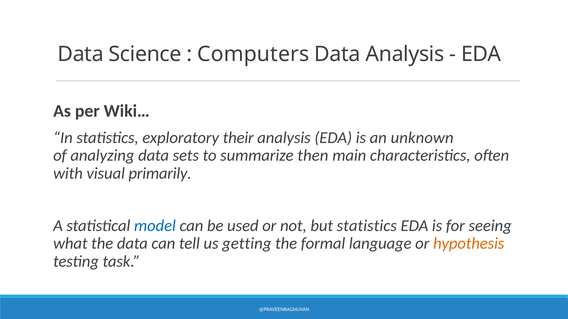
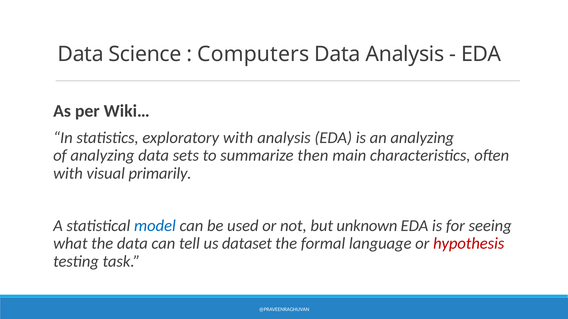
exploratory their: their -> with
an unknown: unknown -> analyzing
but statistics: statistics -> unknown
getting: getting -> dataset
hypothesis colour: orange -> red
